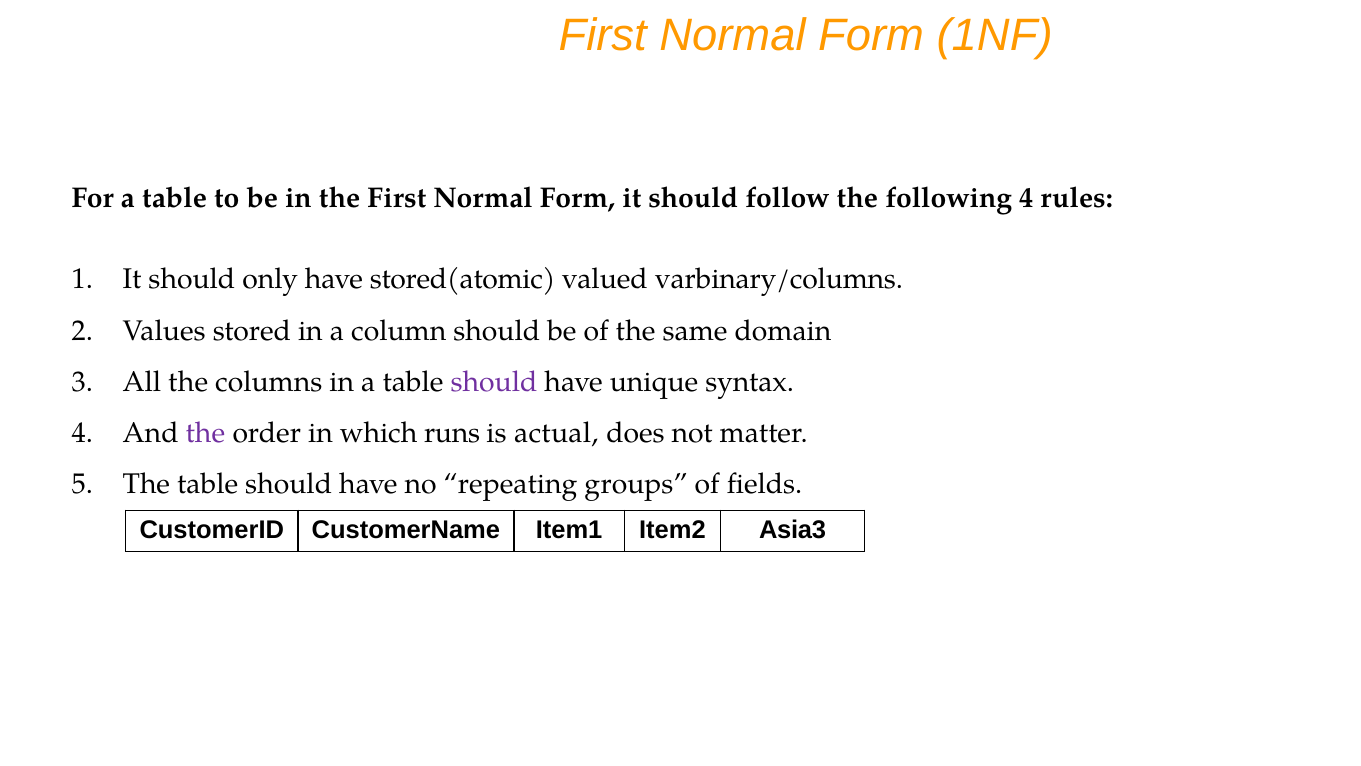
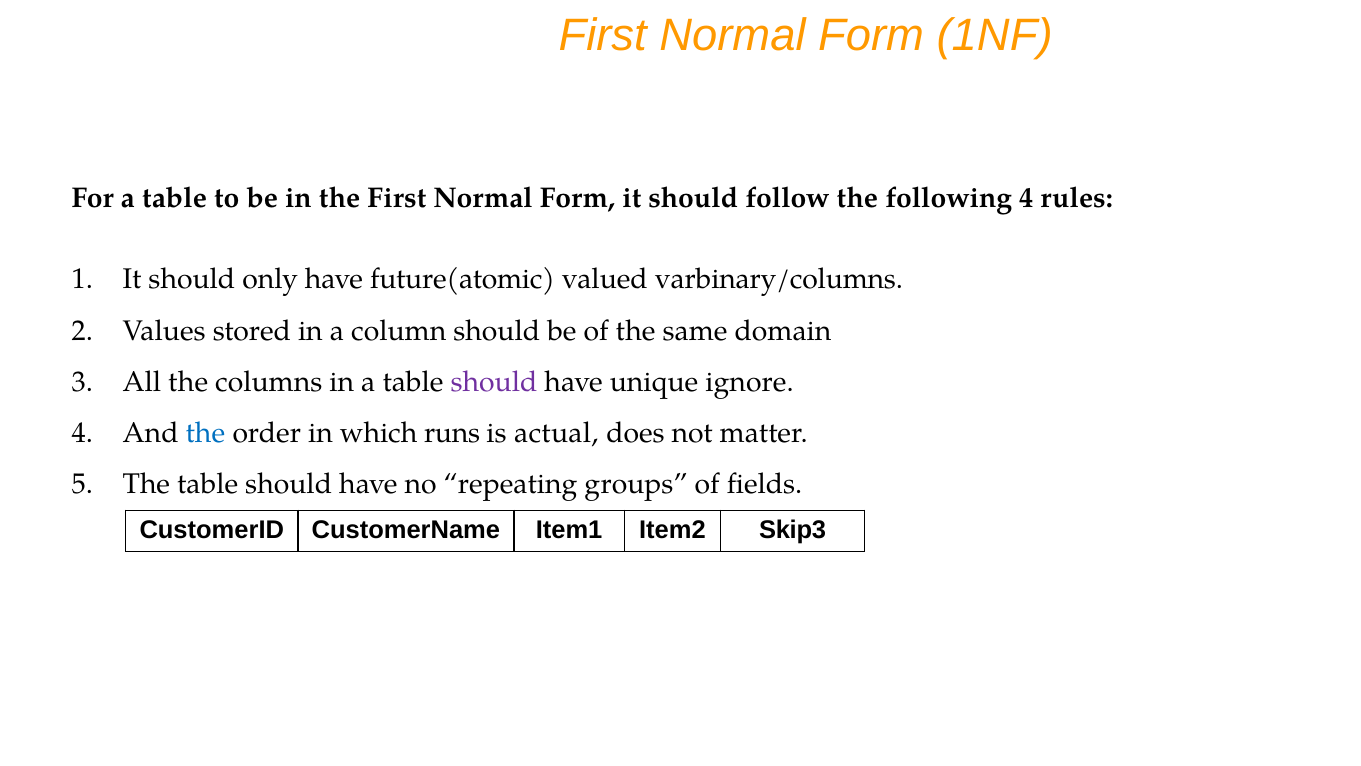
stored(atomic: stored(atomic -> future(atomic
syntax: syntax -> ignore
the at (205, 433) colour: purple -> blue
Asia3: Asia3 -> Skip3
